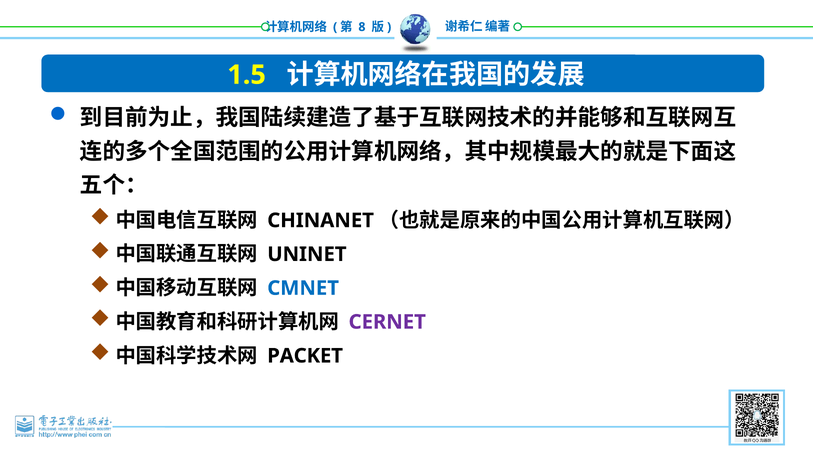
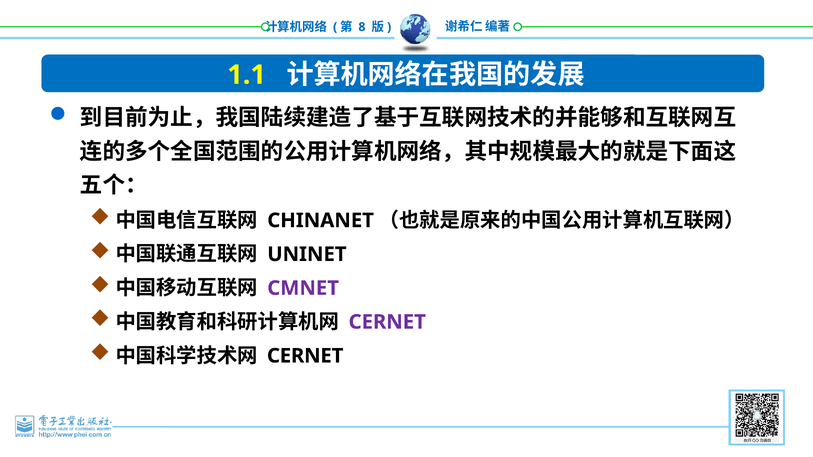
1.5: 1.5 -> 1.1
CMNET colour: blue -> purple
PACKET at (305, 356): PACKET -> CERNET
